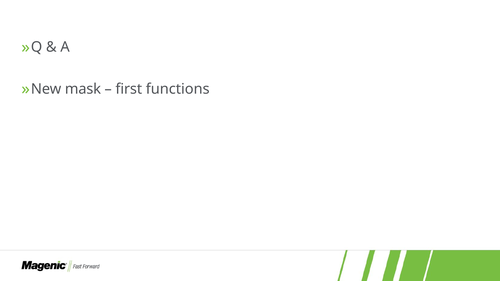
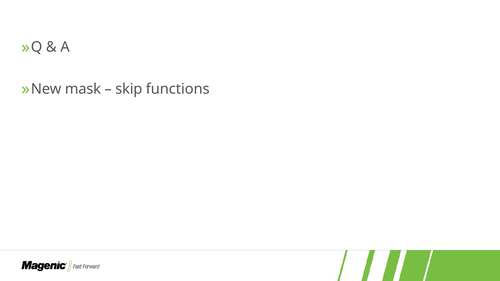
first: first -> skip
